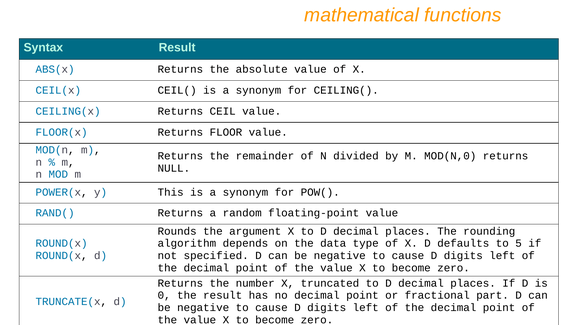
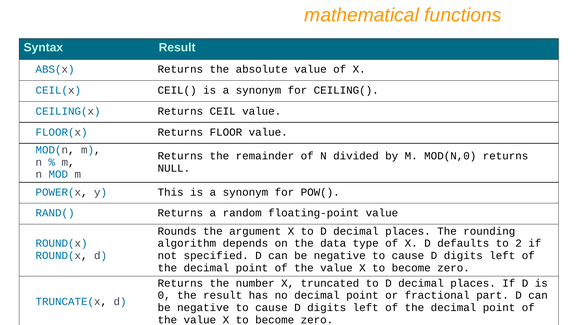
5: 5 -> 2
